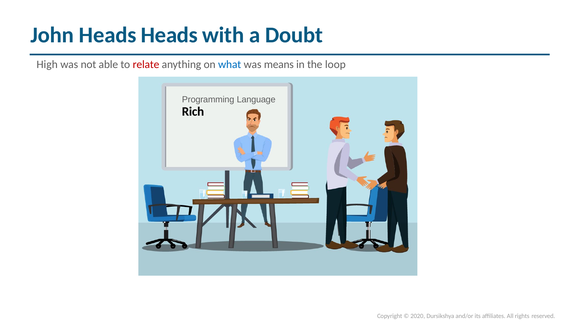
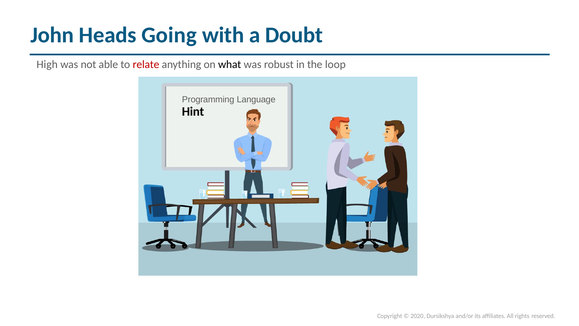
Heads Heads: Heads -> Going
what colour: blue -> black
means: means -> robust
Rich: Rich -> Hint
